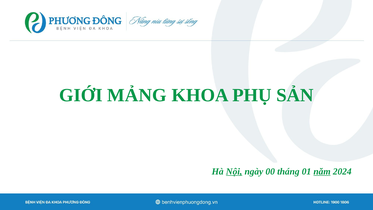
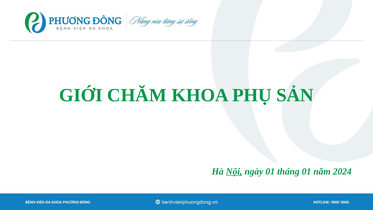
MẢNG: MẢNG -> CHĂM
ngày 00: 00 -> 01
năm underline: present -> none
